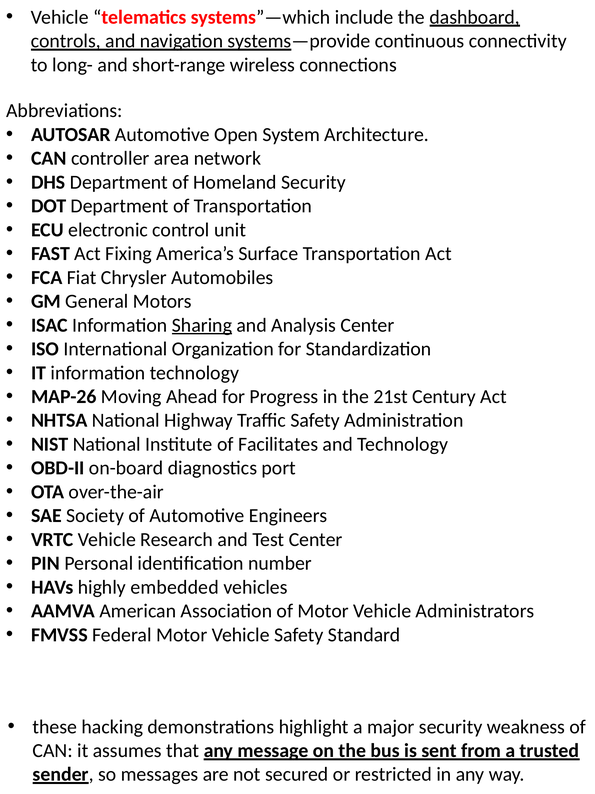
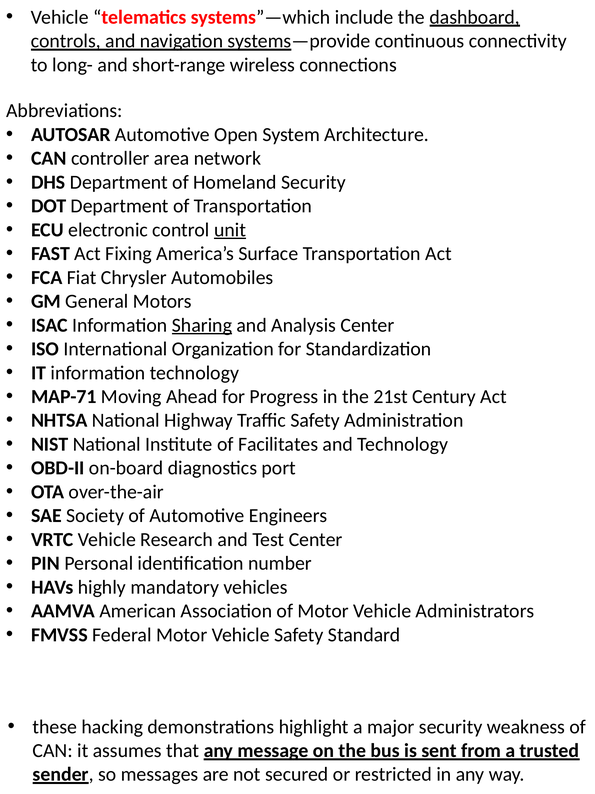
unit underline: none -> present
MAP-26: MAP-26 -> MAP-71
embedded: embedded -> mandatory
